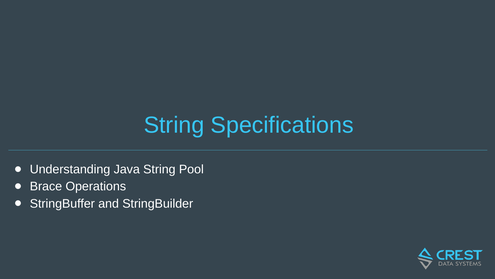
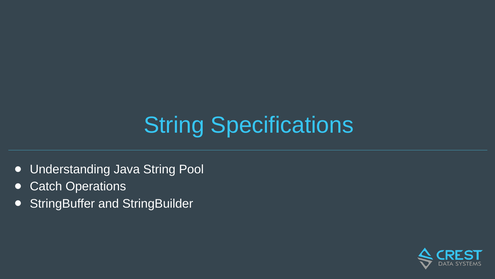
Brace: Brace -> Catch
